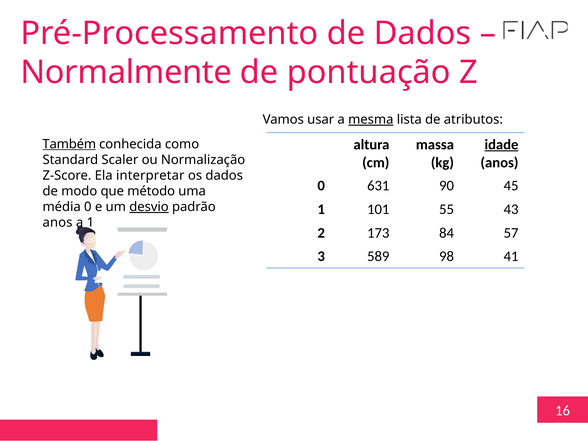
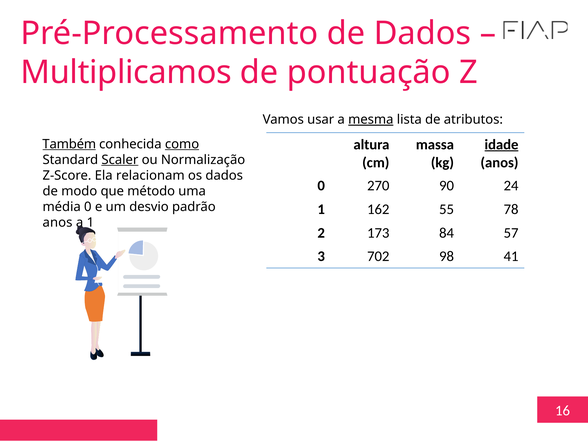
Normalmente: Normalmente -> Multiplicamos
como underline: none -> present
Scaler underline: none -> present
interpretar: interpretar -> relacionam
631: 631 -> 270
45: 45 -> 24
desvio underline: present -> none
101: 101 -> 162
43: 43 -> 78
589: 589 -> 702
